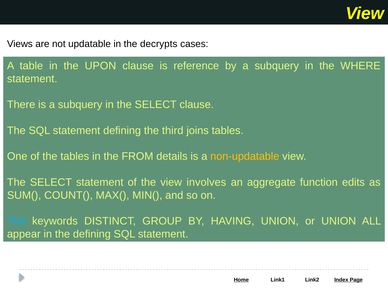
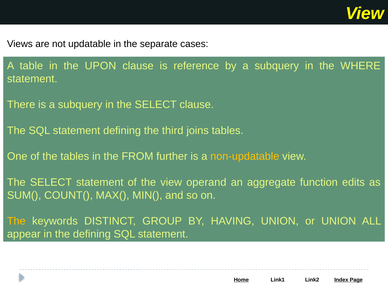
decrypts: decrypts -> separate
details: details -> further
involves: involves -> operand
The at (16, 221) colour: light blue -> yellow
